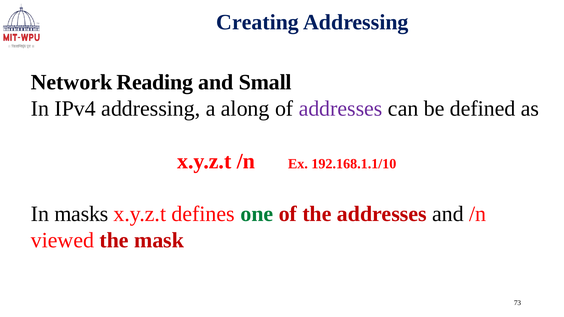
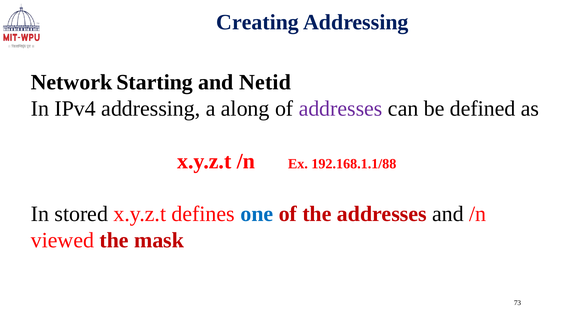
Reading: Reading -> Starting
Small: Small -> Netid
192.168.1.1/10: 192.168.1.1/10 -> 192.168.1.1/88
masks: masks -> stored
one colour: green -> blue
